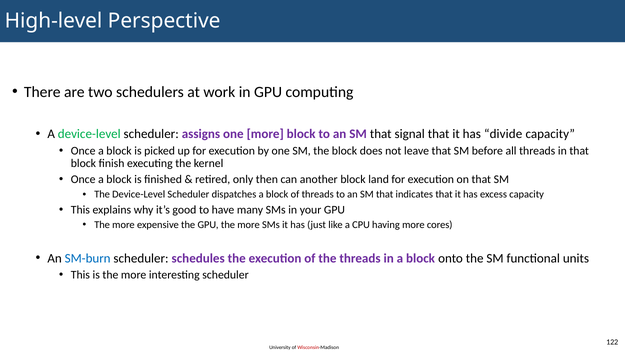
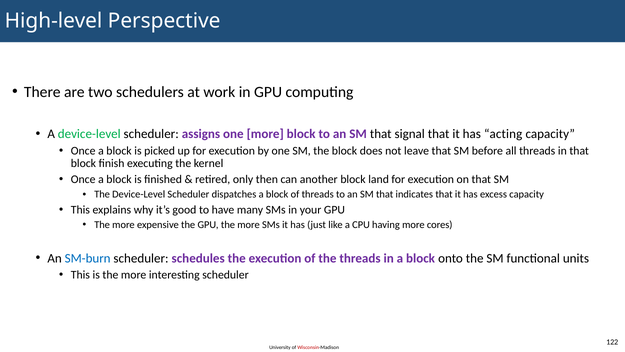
divide: divide -> acting
